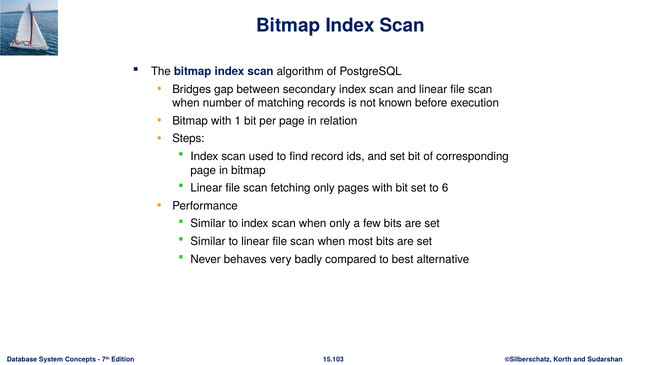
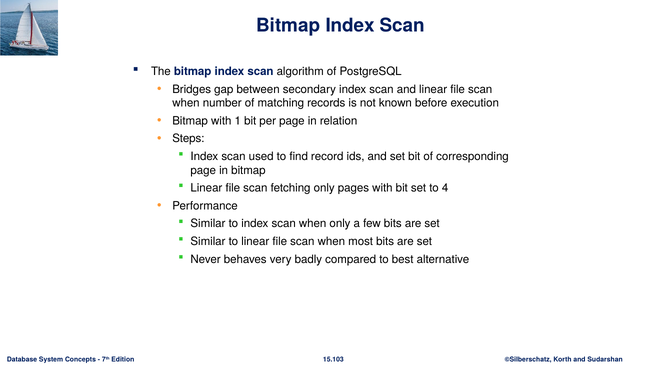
6: 6 -> 4
